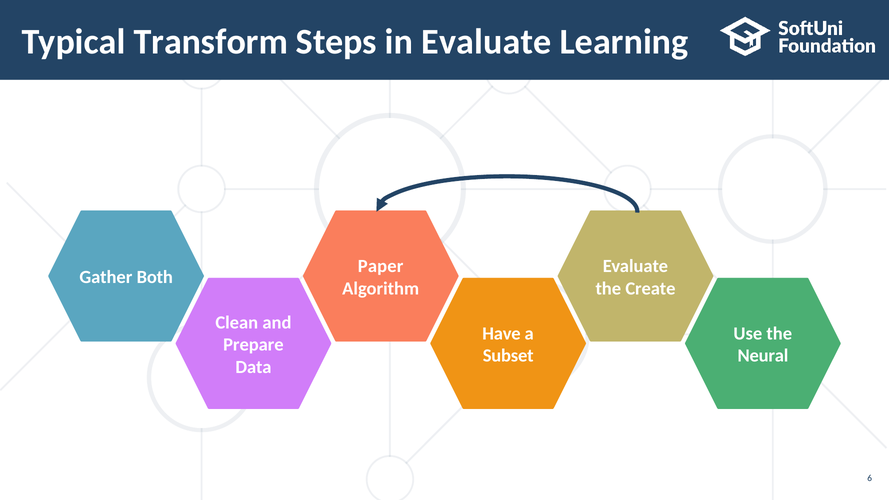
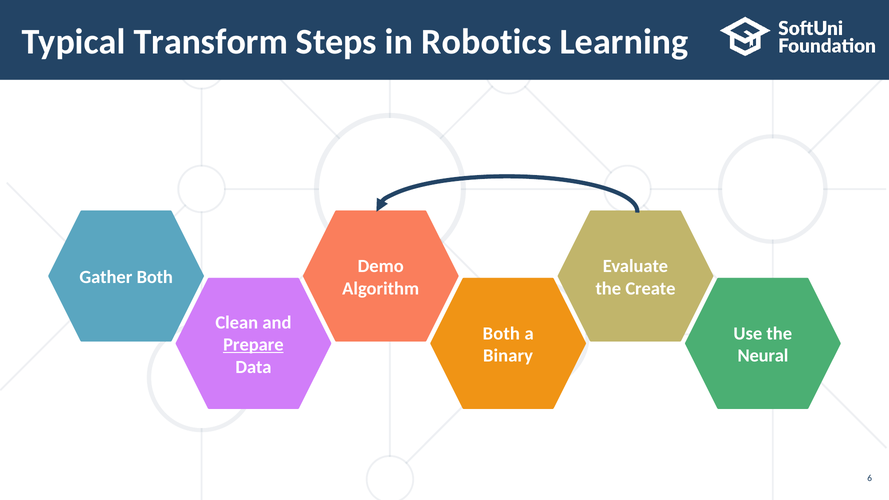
in Evaluate: Evaluate -> Robotics
Paper: Paper -> Demo
Have at (501, 334): Have -> Both
Prepare underline: none -> present
Subset: Subset -> Binary
